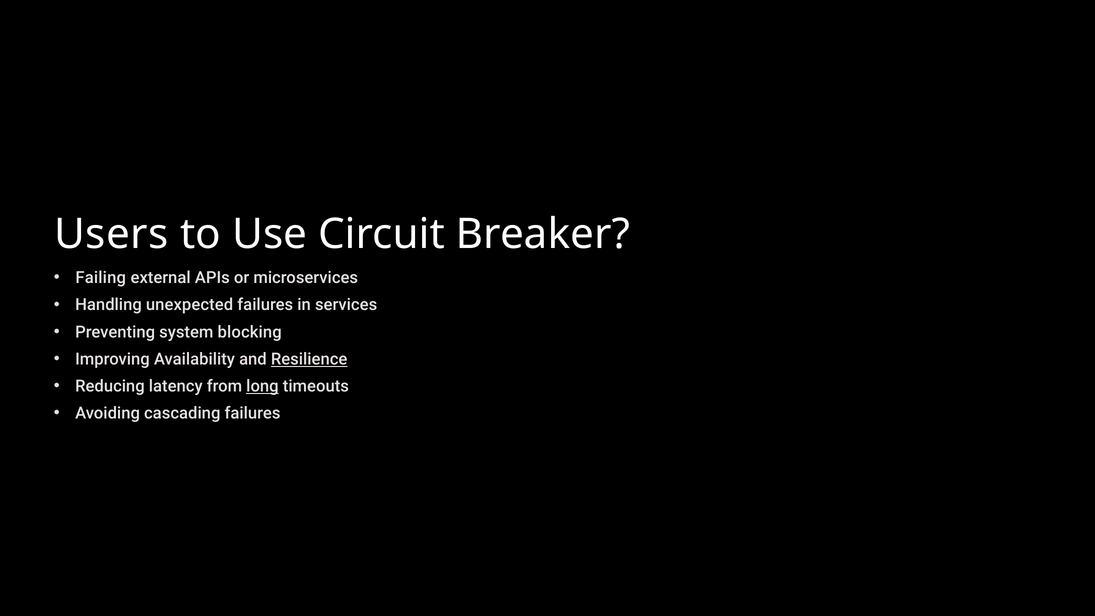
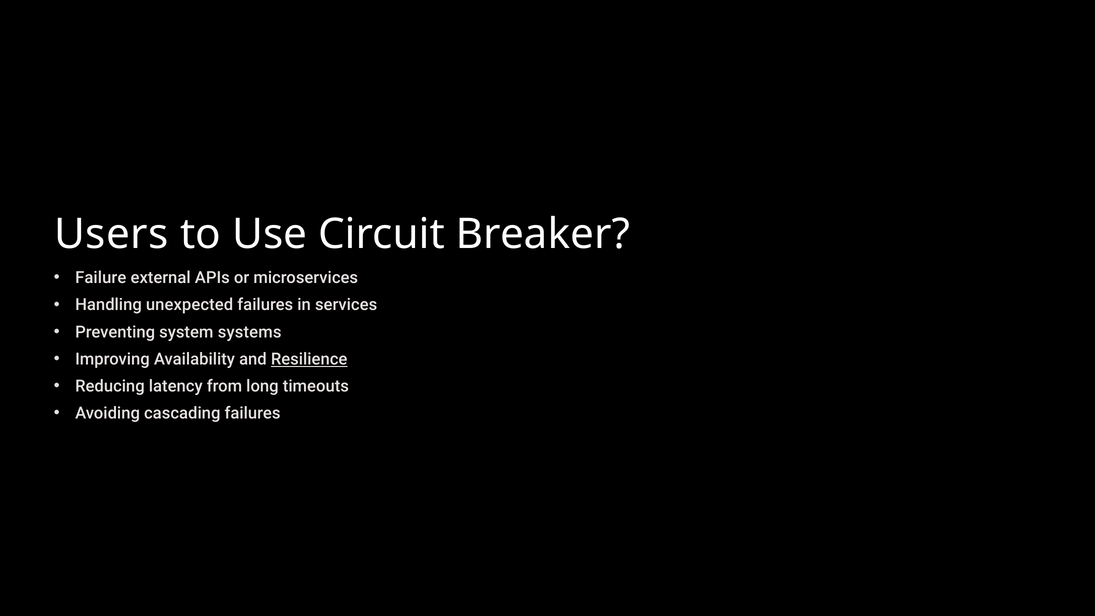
Failing: Failing -> Failure
blocking: blocking -> systems
long underline: present -> none
